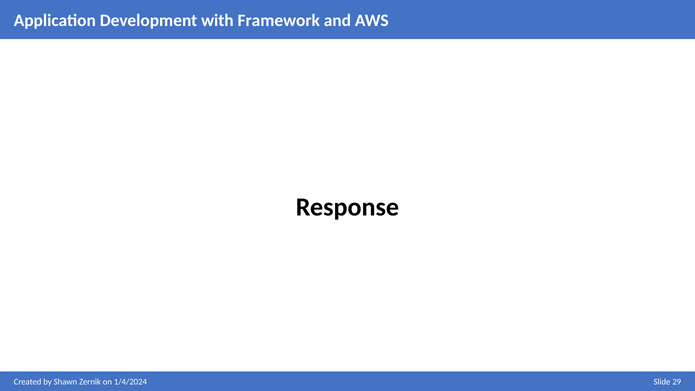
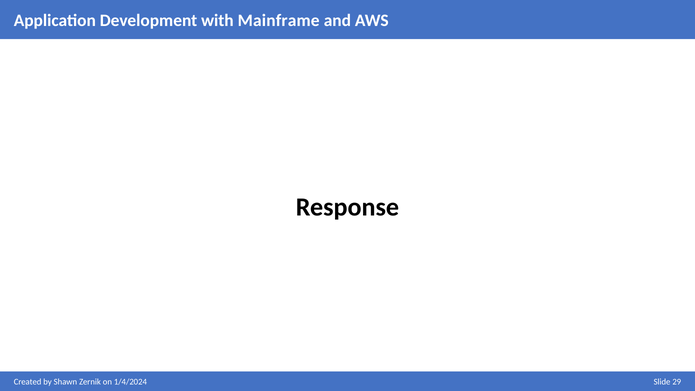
Framework: Framework -> Mainframe
